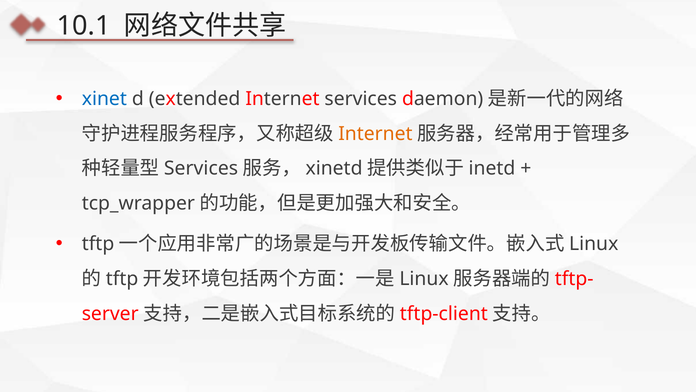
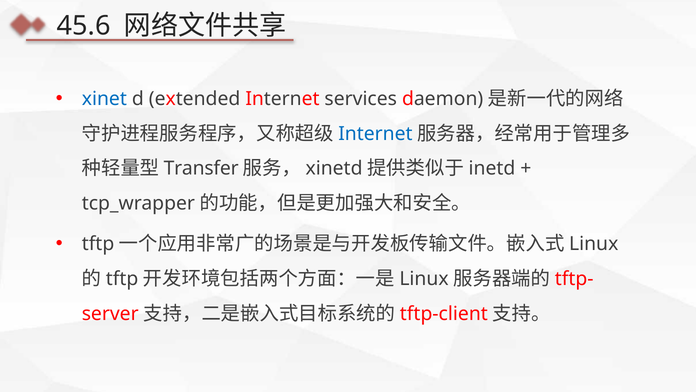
10.1: 10.1 -> 45.6
Internet at (375, 133) colour: orange -> blue
Services at (201, 168): Services -> Transfer
